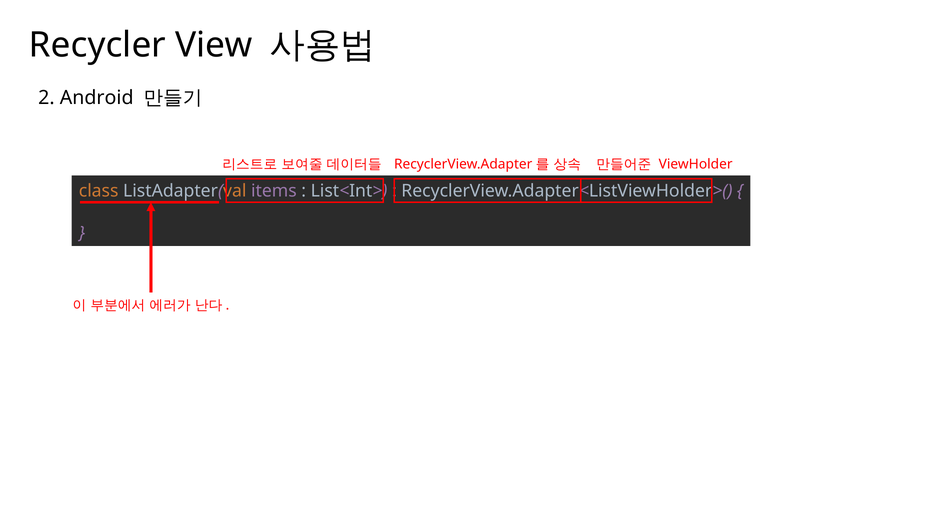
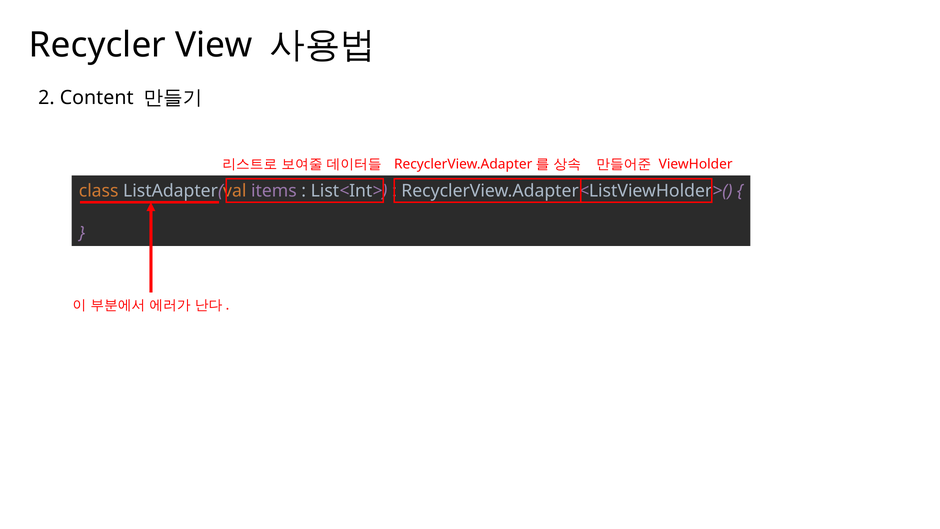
Android: Android -> Content
